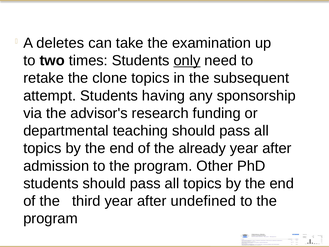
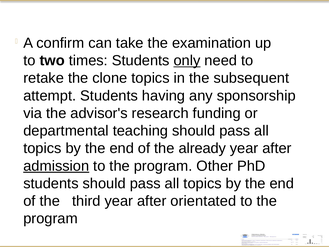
deletes: deletes -> confirm
admission underline: none -> present
undefined: undefined -> orientated
